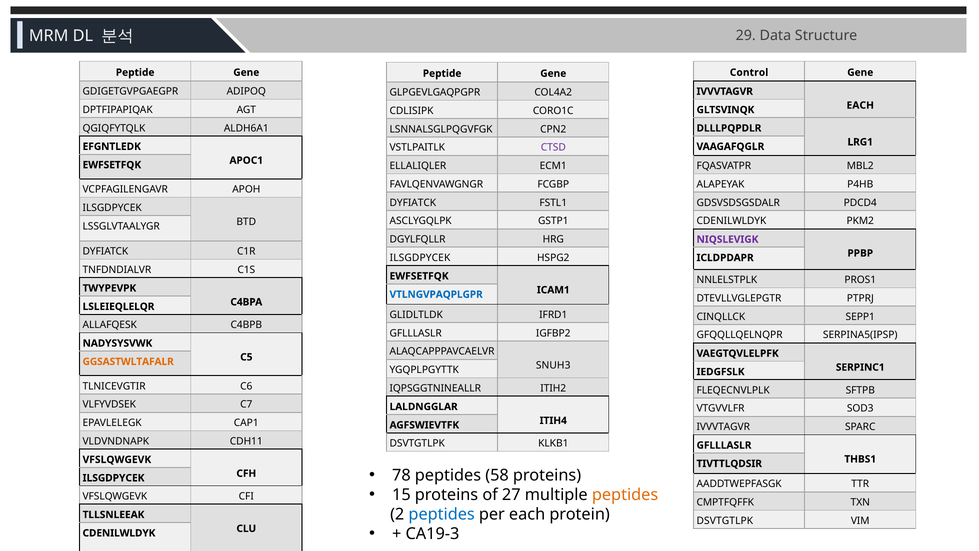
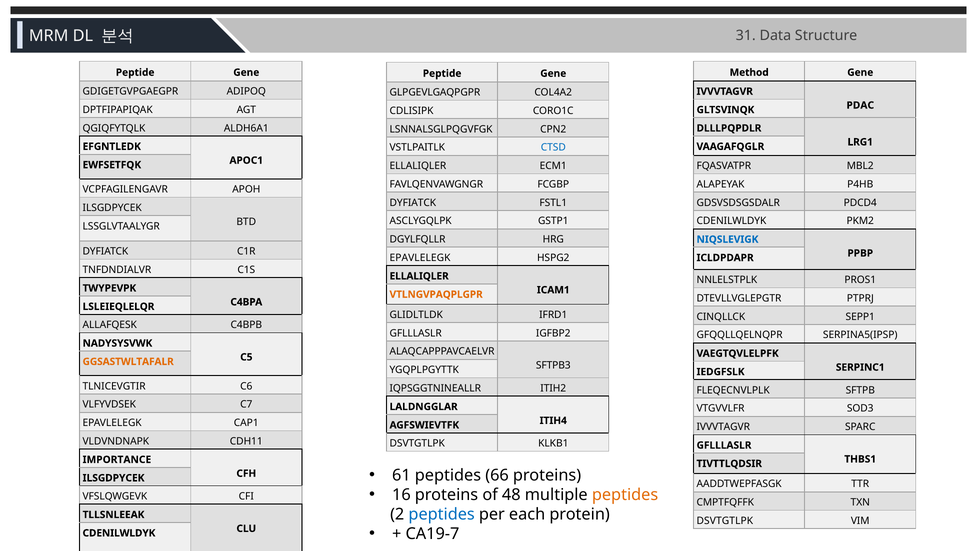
29: 29 -> 31
Control: Control -> Method
EACH at (860, 105): EACH -> PDAC
CTSD colour: purple -> blue
NIQSLEVIGK colour: purple -> blue
ILSGDPYCEK at (420, 258): ILSGDPYCEK -> EPAVLELEGK
EWFSETFQK at (419, 276): EWFSETFQK -> ELLALIQLER
VTLNGVPAQPLGPR colour: blue -> orange
SNUH3: SNUH3 -> SFTPB3
VFSLQWGEVK at (117, 459): VFSLQWGEVK -> IMPORTANCE
78: 78 -> 61
58: 58 -> 66
15: 15 -> 16
27: 27 -> 48
CA19-3: CA19-3 -> CA19-7
